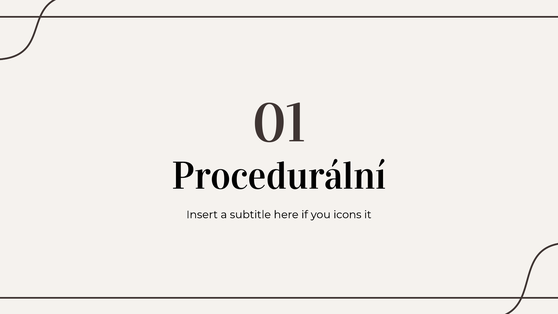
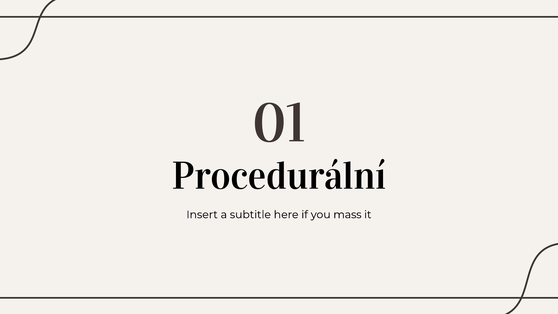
icons: icons -> mass
